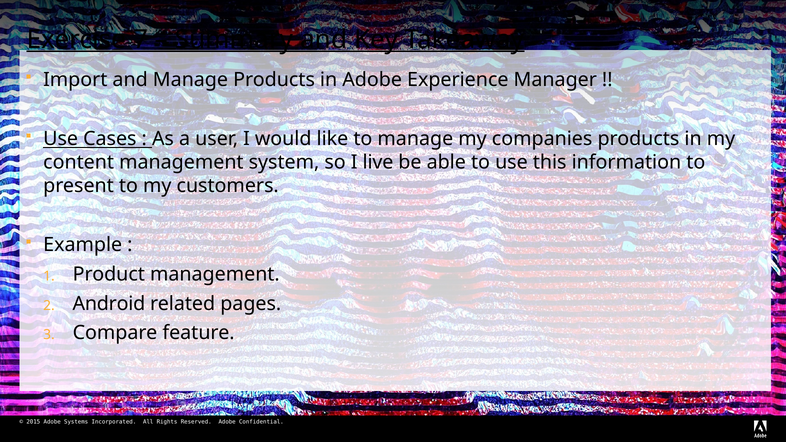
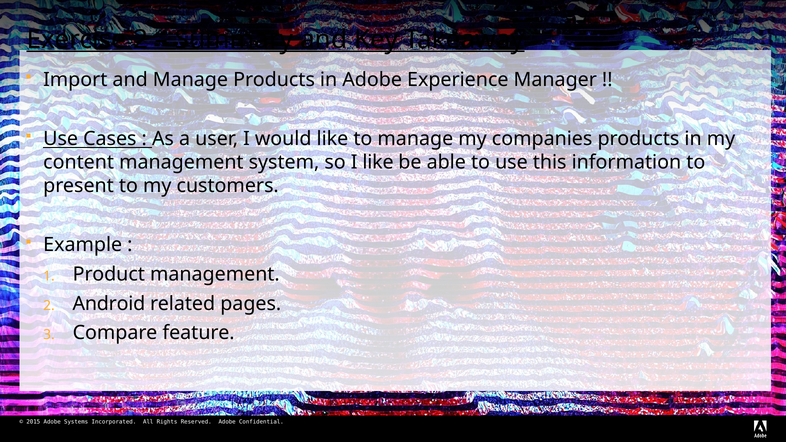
Exercise 7: 7 -> 2
I live: live -> like
